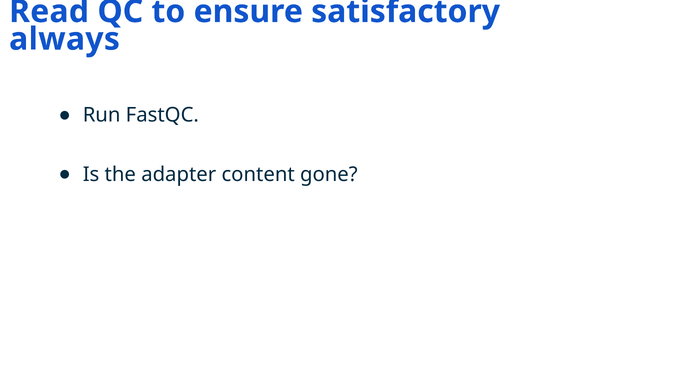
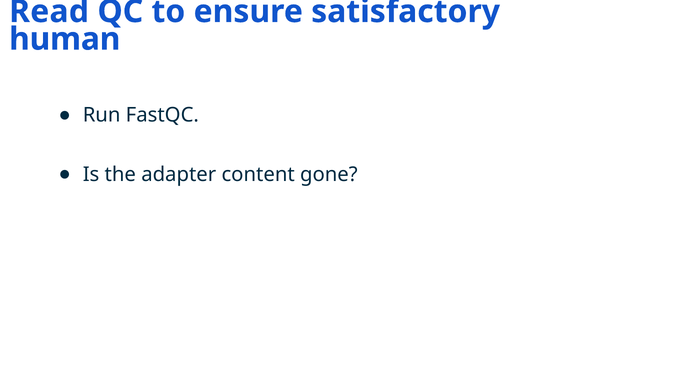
always: always -> human
